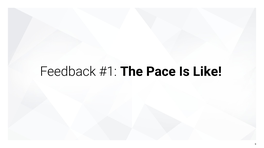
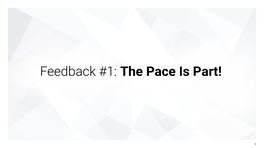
Like: Like -> Part
